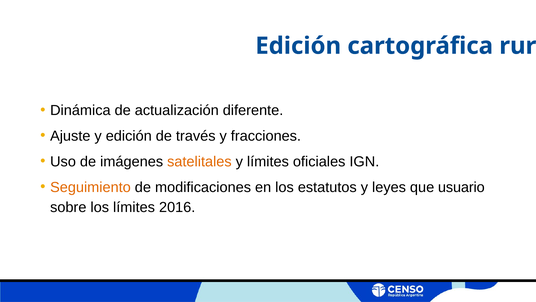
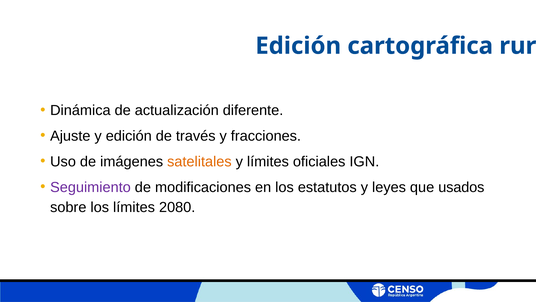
Seguimiento colour: orange -> purple
usuario: usuario -> usados
2016: 2016 -> 2080
